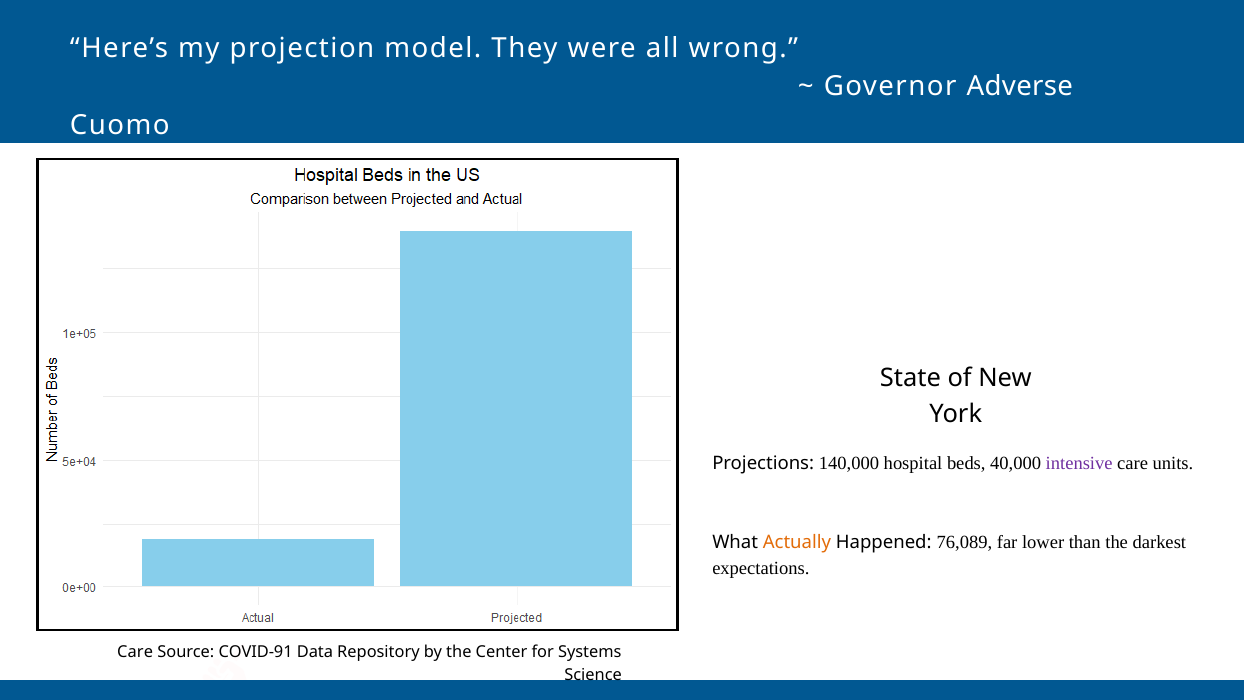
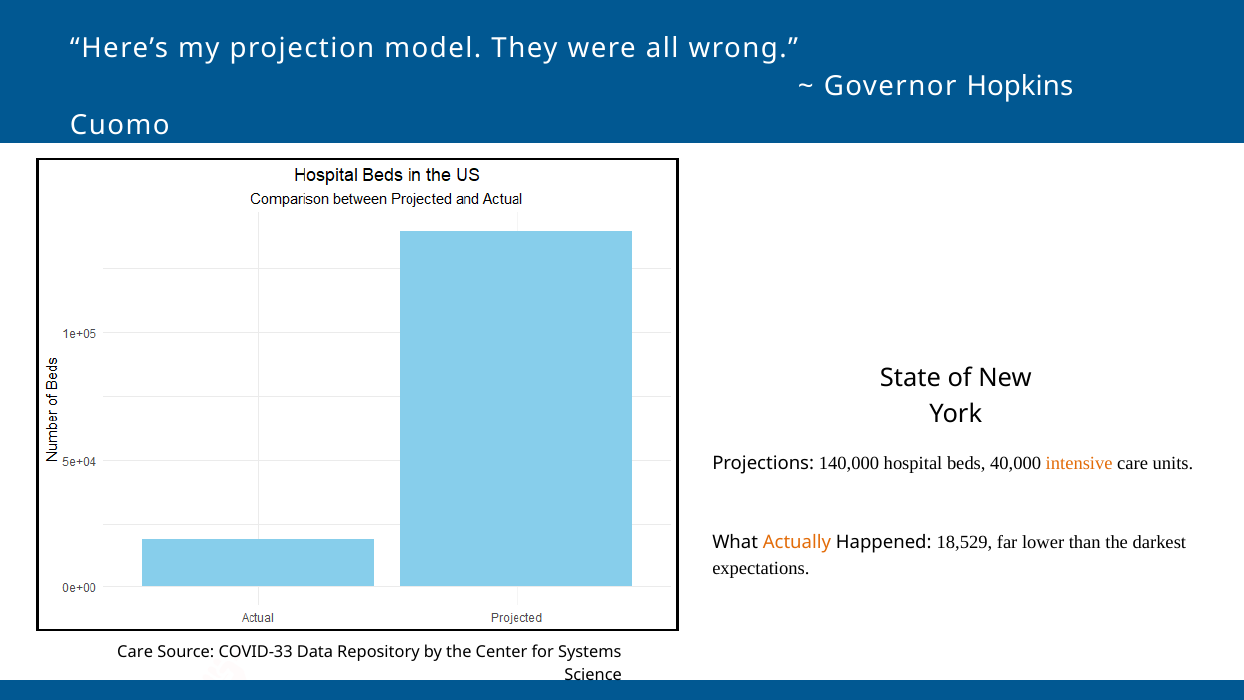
Adverse: Adverse -> Hopkins
intensive colour: purple -> orange
76,089: 76,089 -> 18,529
COVID-91: COVID-91 -> COVID-33
